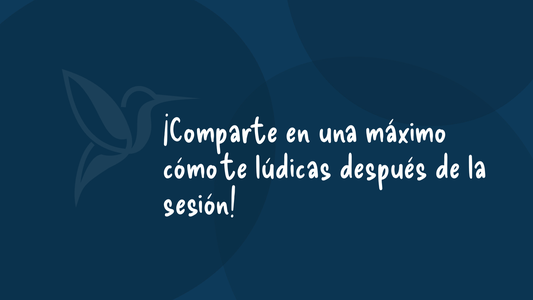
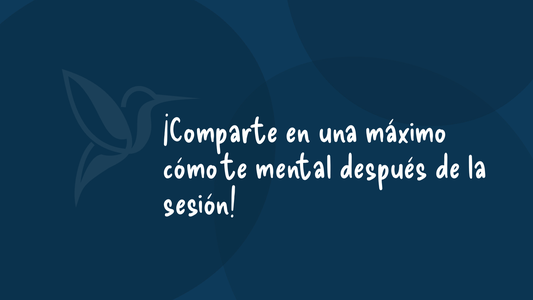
lúdicas: lúdicas -> mental
